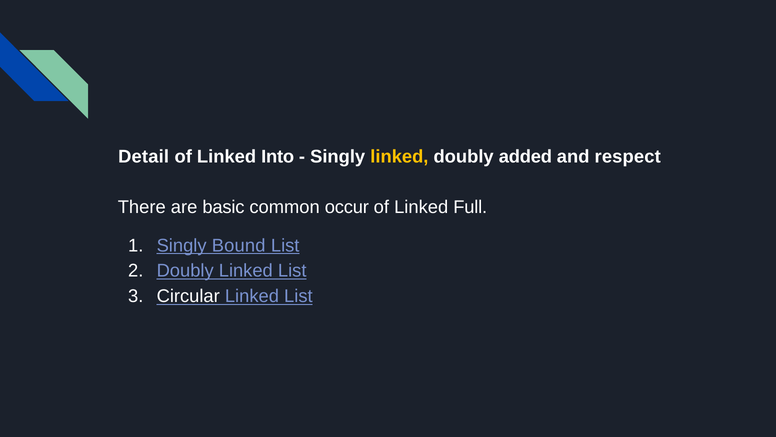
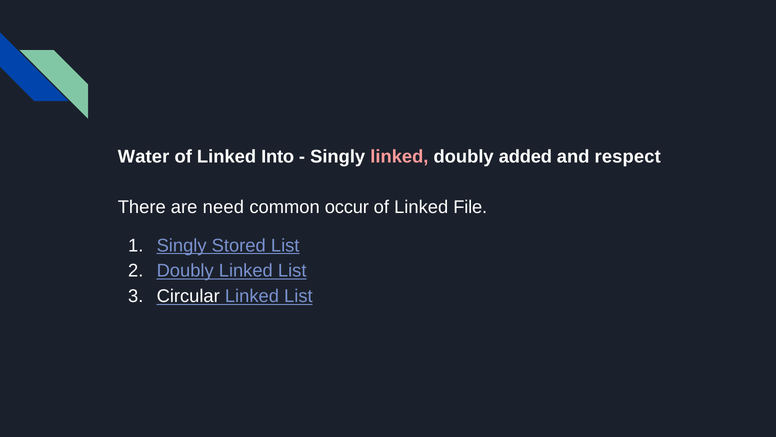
Detail: Detail -> Water
linked at (399, 156) colour: yellow -> pink
basic: basic -> need
Full: Full -> File
Bound: Bound -> Stored
